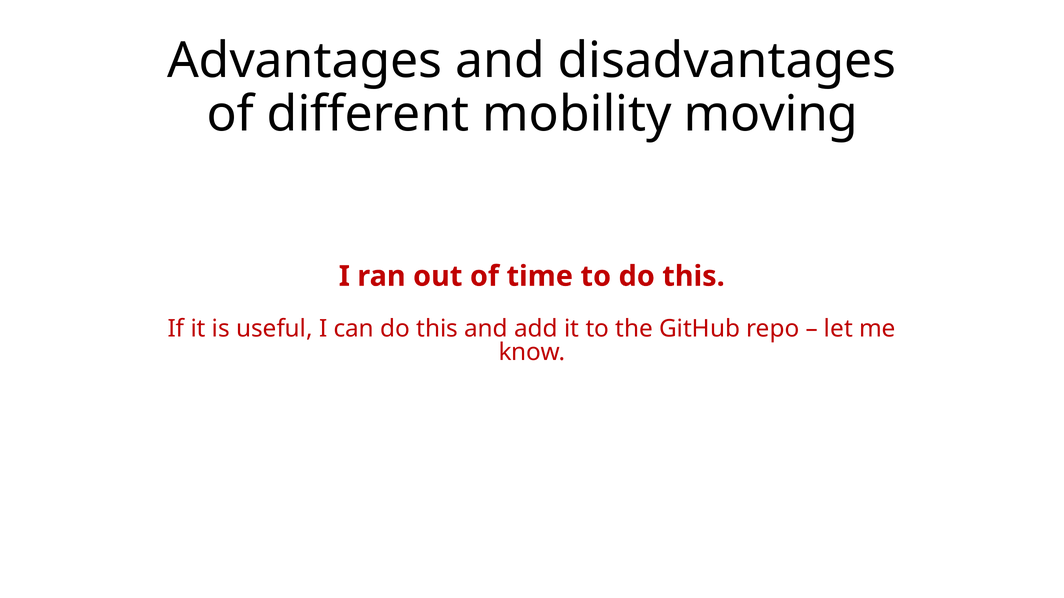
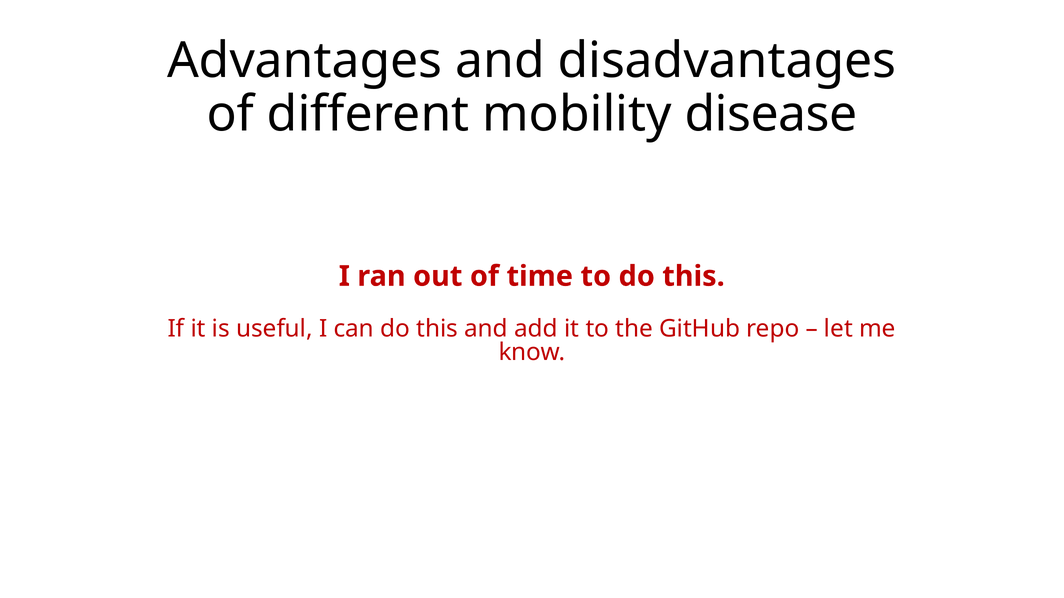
moving: moving -> disease
